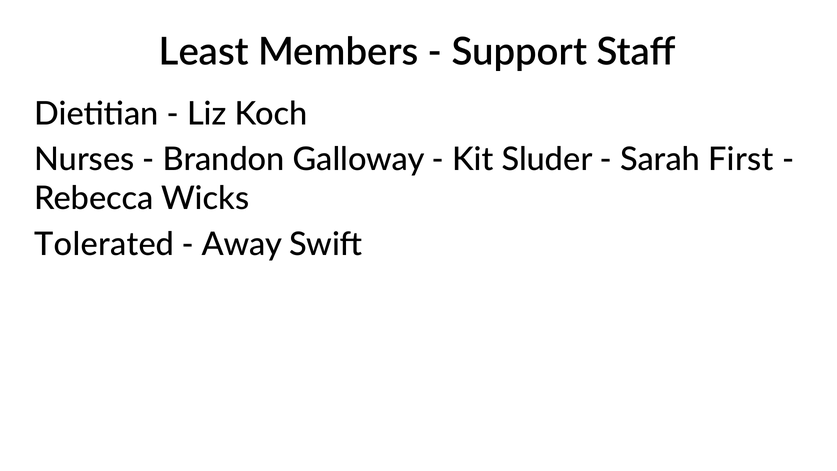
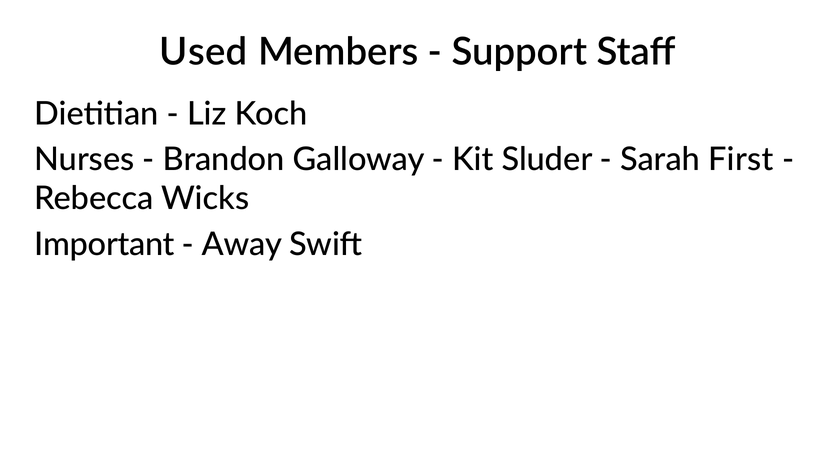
Least: Least -> Used
Tolerated: Tolerated -> Important
